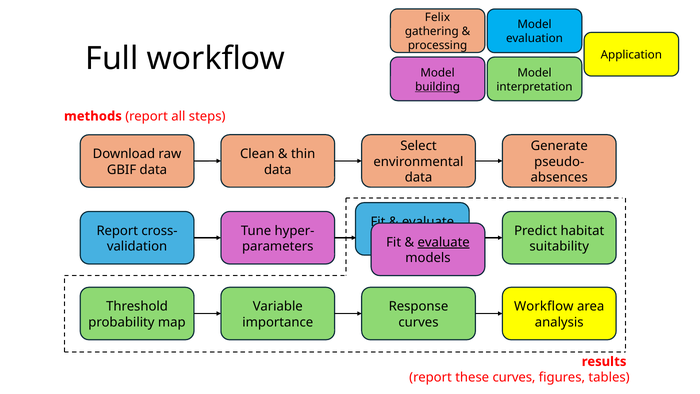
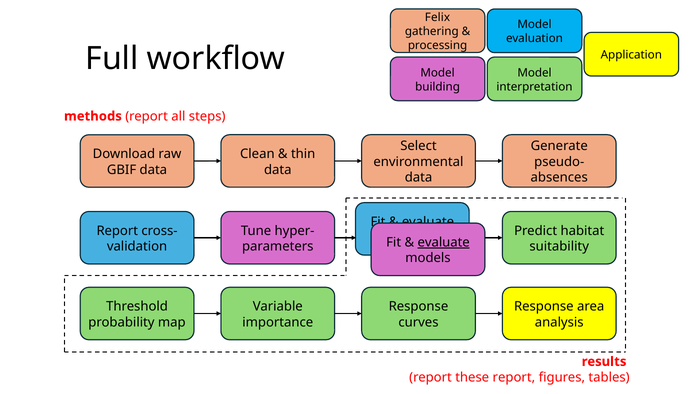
building underline: present -> none
Workflow at (544, 306): Workflow -> Response
these curves: curves -> report
